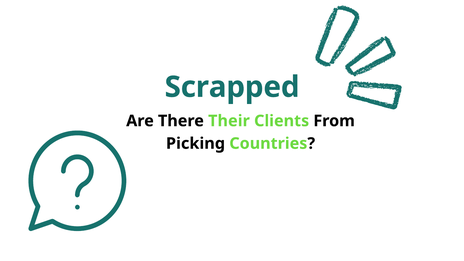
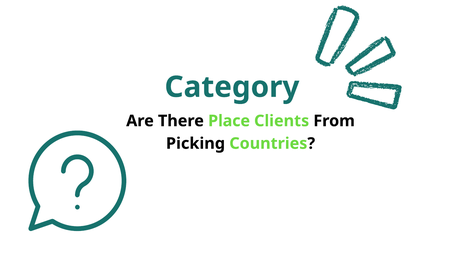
Scrapped: Scrapped -> Category
Their: Their -> Place
